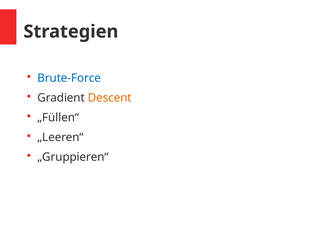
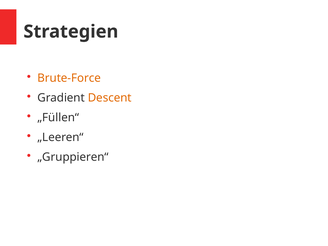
Brute-Force colour: blue -> orange
